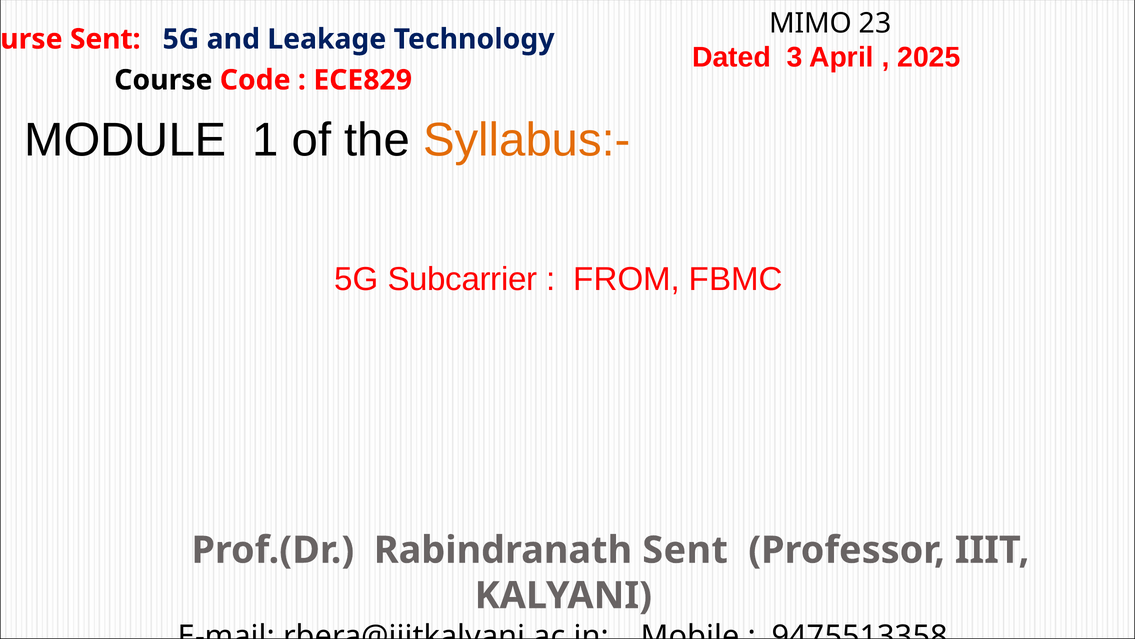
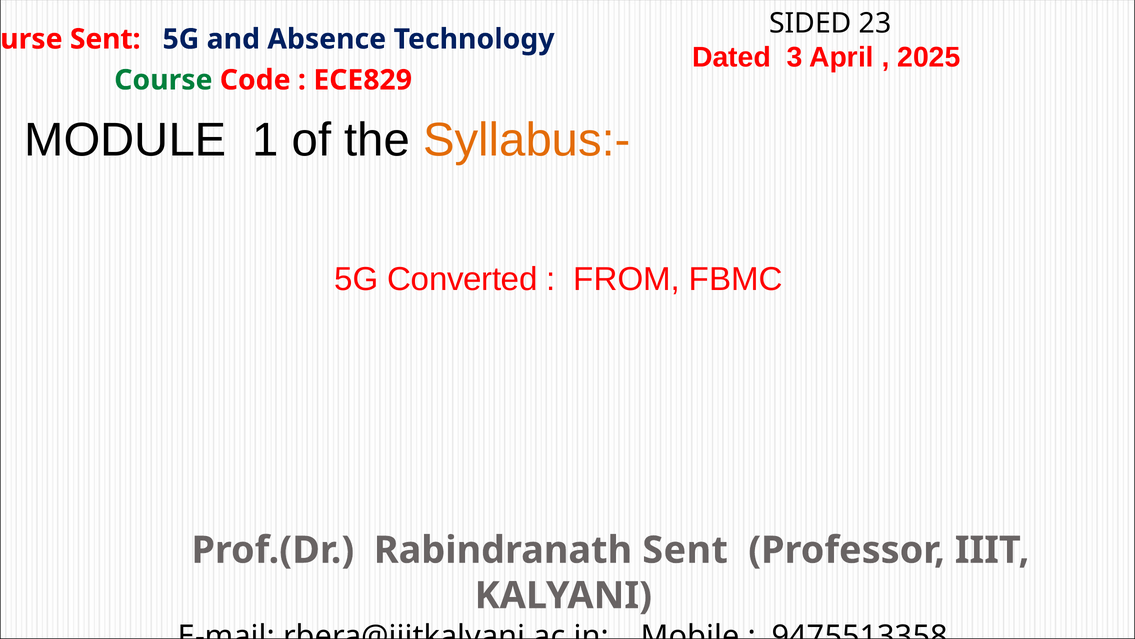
MIMO: MIMO -> SIDED
Leakage: Leakage -> Absence
Course at (163, 80) colour: black -> green
Subcarrier: Subcarrier -> Converted
